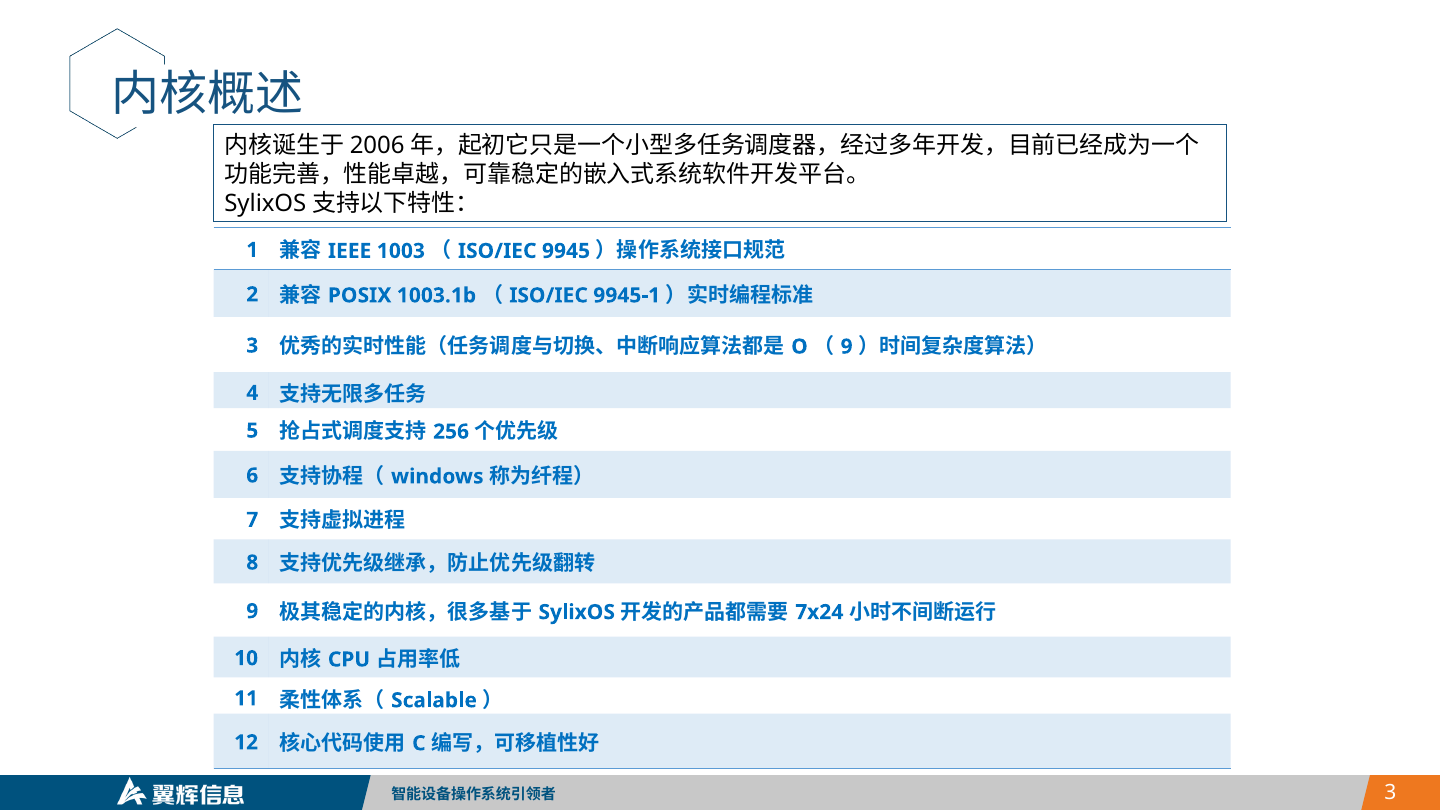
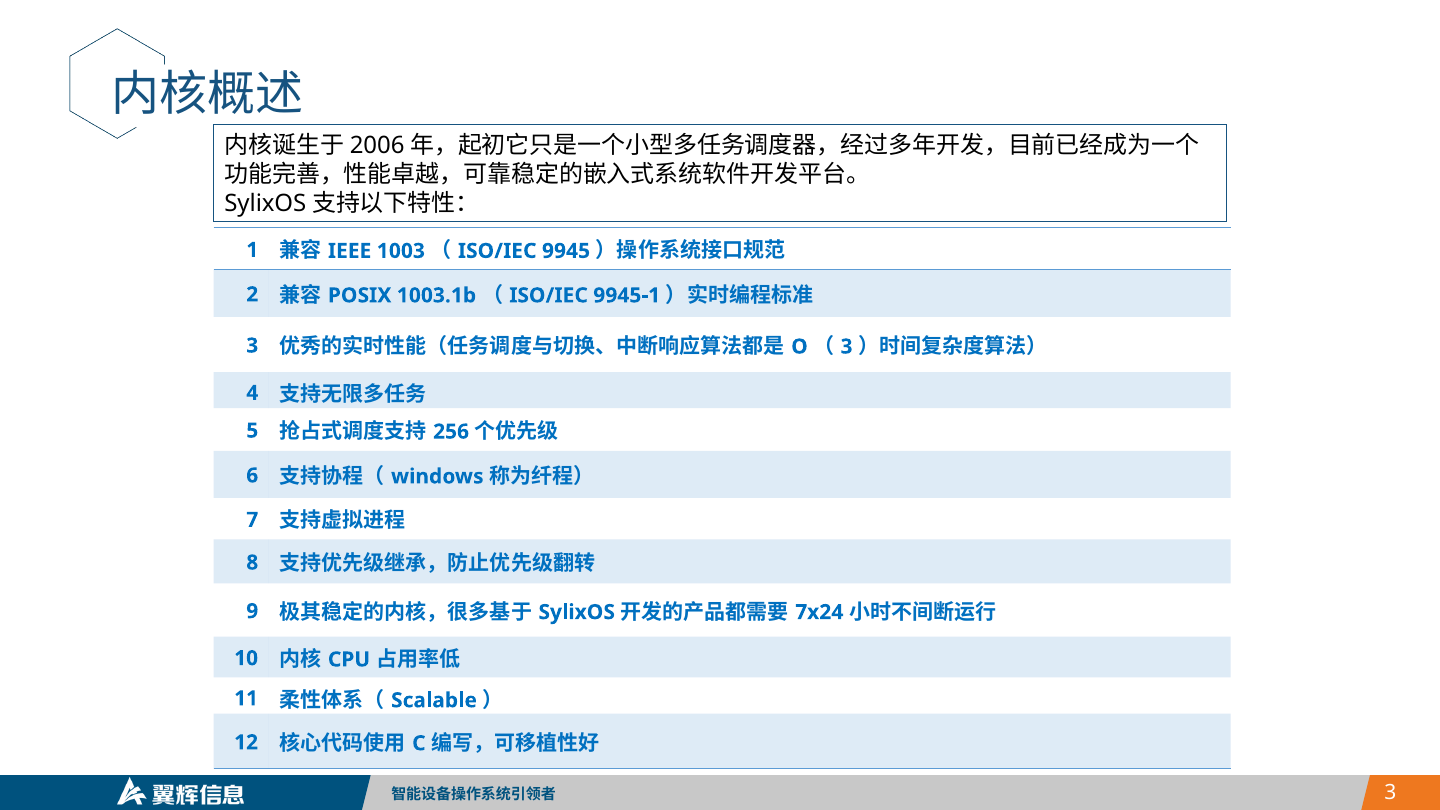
9 at (847, 347): 9 -> 3
